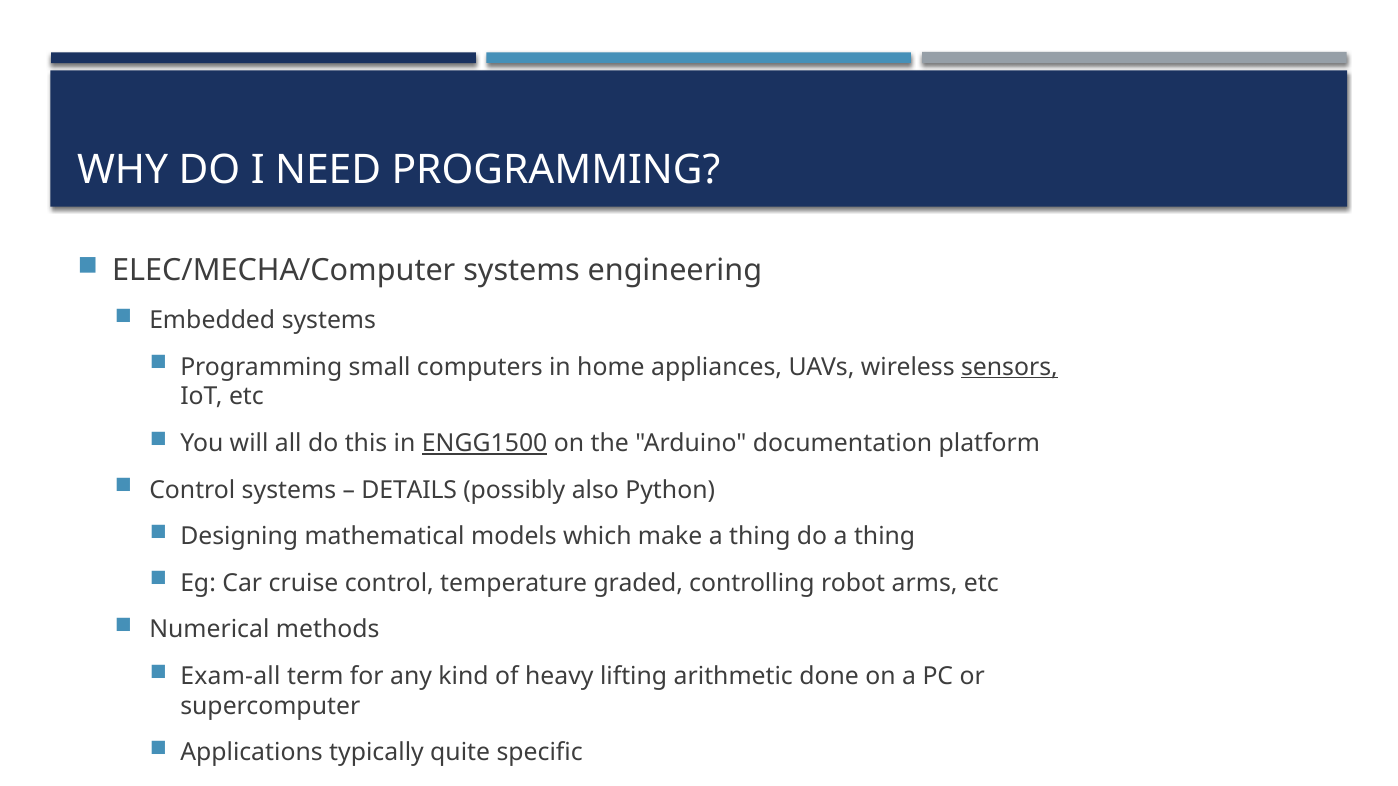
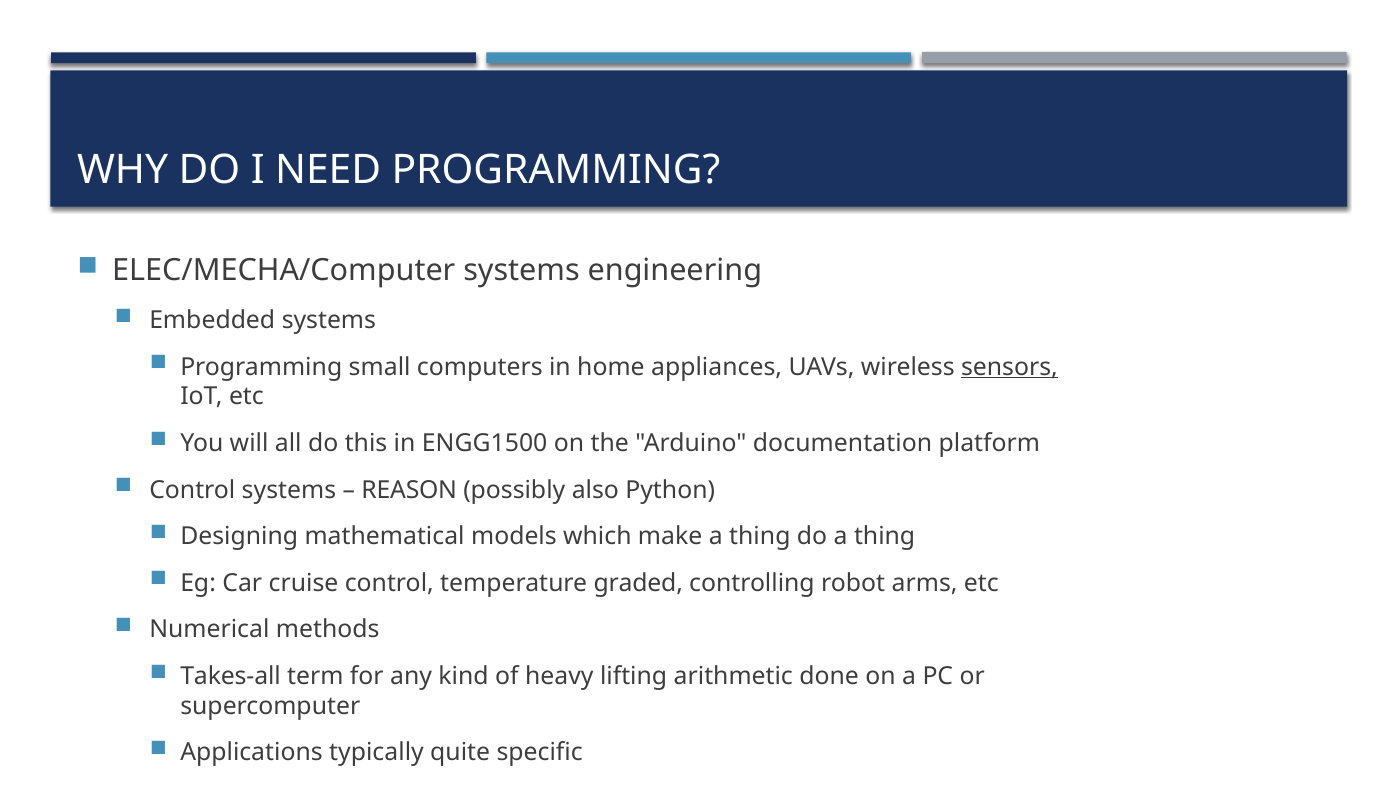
ENGG1500 underline: present -> none
DETAILS: DETAILS -> REASON
Exam-all: Exam-all -> Takes-all
